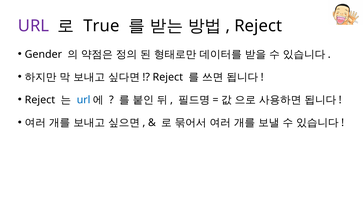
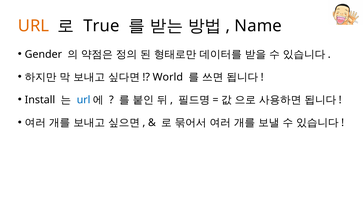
URL at (34, 26) colour: purple -> orange
Reject at (258, 26): Reject -> Name
Reject at (168, 77): Reject -> World
Reject at (40, 100): Reject -> Install
